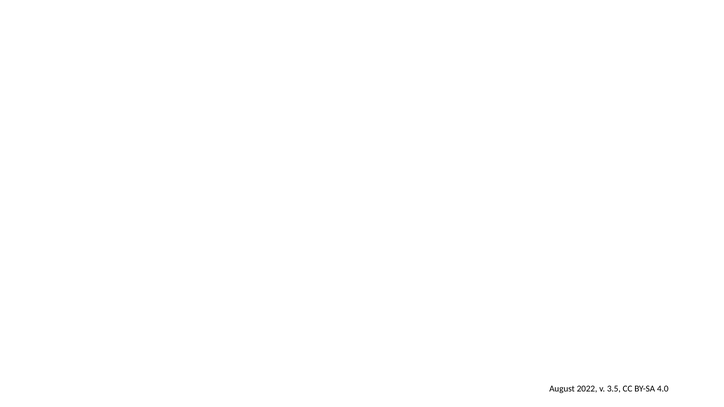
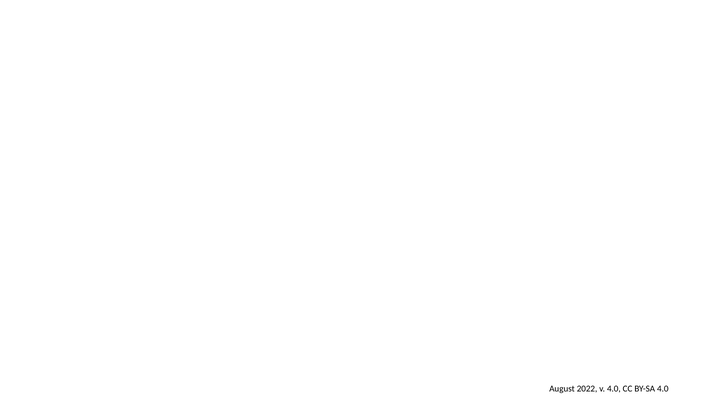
v 3.5: 3.5 -> 4.0
